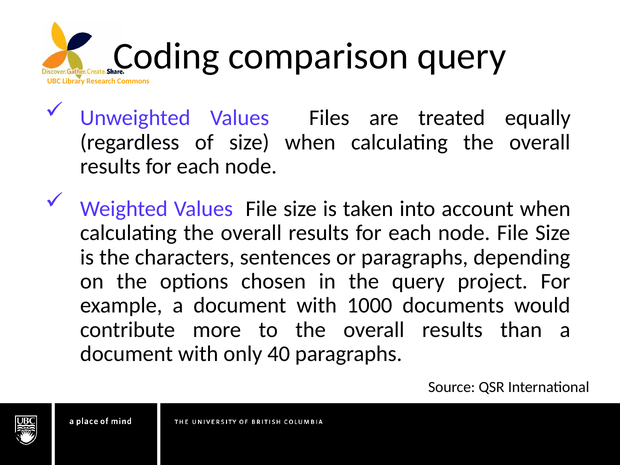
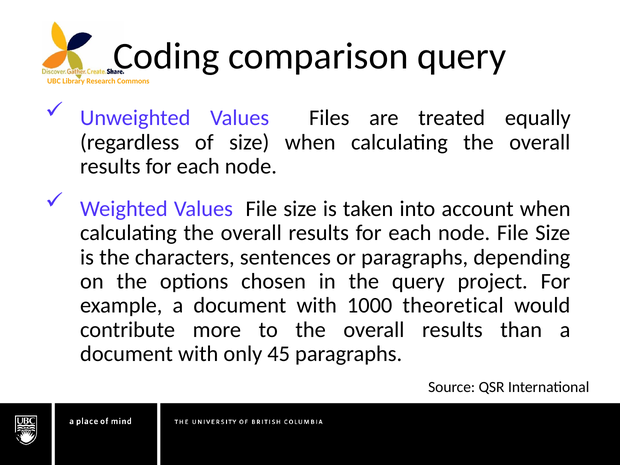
documents: documents -> theoretical
40: 40 -> 45
